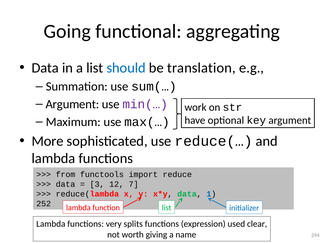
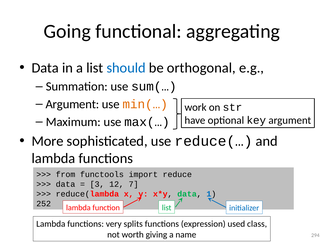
translation: translation -> orthogonal
min(… colour: purple -> orange
clear: clear -> class
